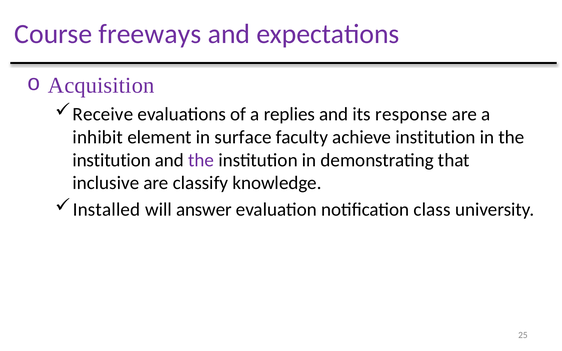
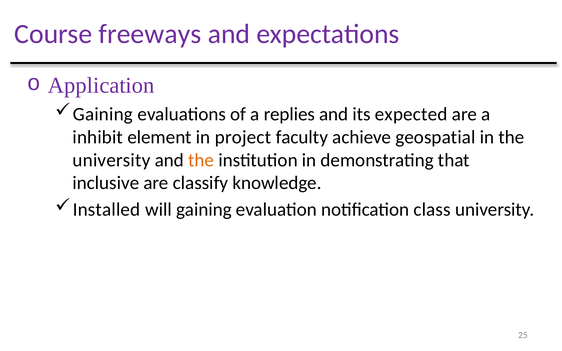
Acquisition: Acquisition -> Application
Receive at (103, 114): Receive -> Gaining
response: response -> expected
surface: surface -> project
achieve institution: institution -> geospatial
institution at (112, 160): institution -> university
the at (201, 160) colour: purple -> orange
will answer: answer -> gaining
